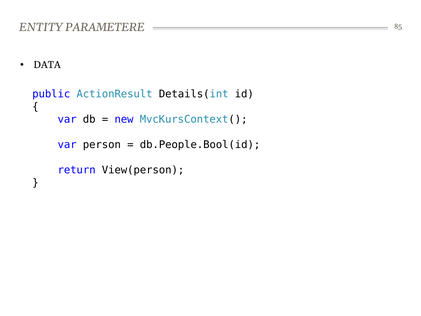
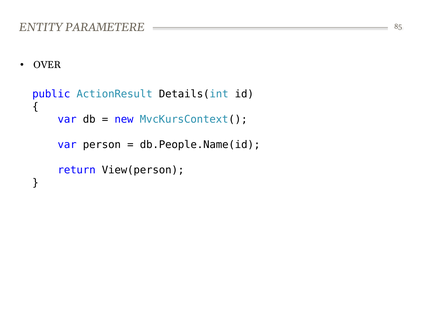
DATA: DATA -> OVER
db.People.Bool(id: db.People.Bool(id -> db.People.Name(id
